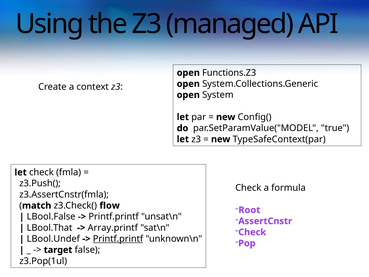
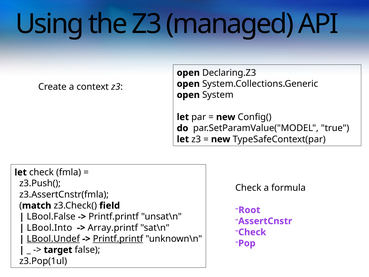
Functions.Z3: Functions.Z3 -> Declaring.Z3
flow: flow -> field
LBool.That: LBool.That -> LBool.Into
LBool.Undef underline: none -> present
